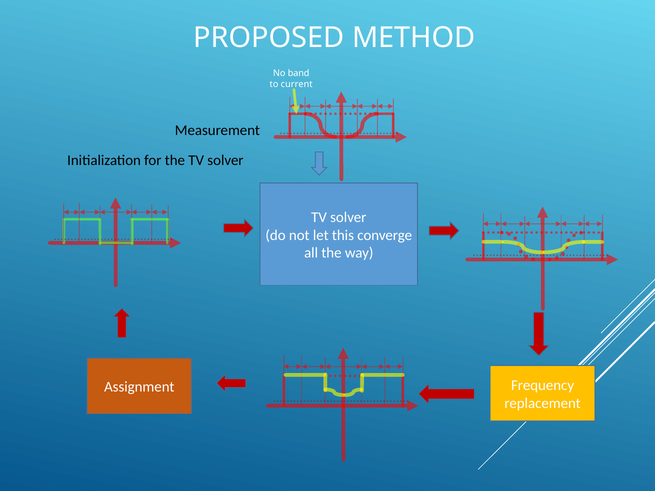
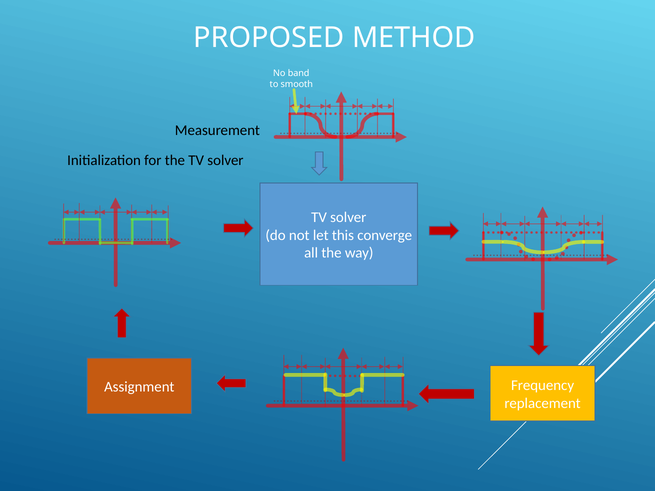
current: current -> smooth
